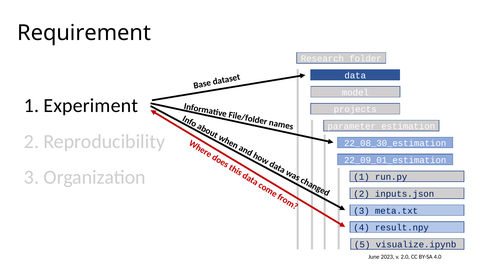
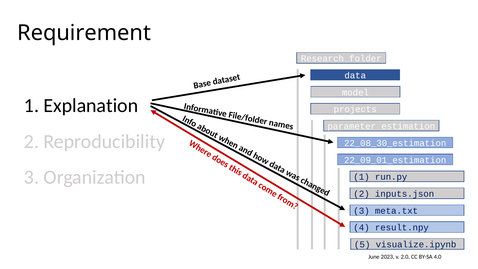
Experiment: Experiment -> Explanation
